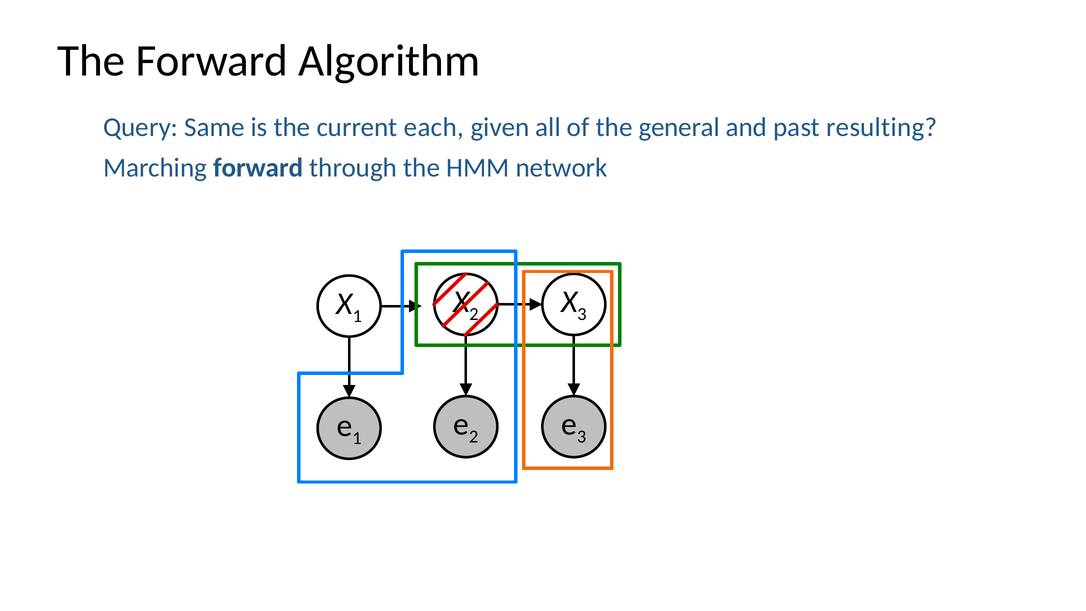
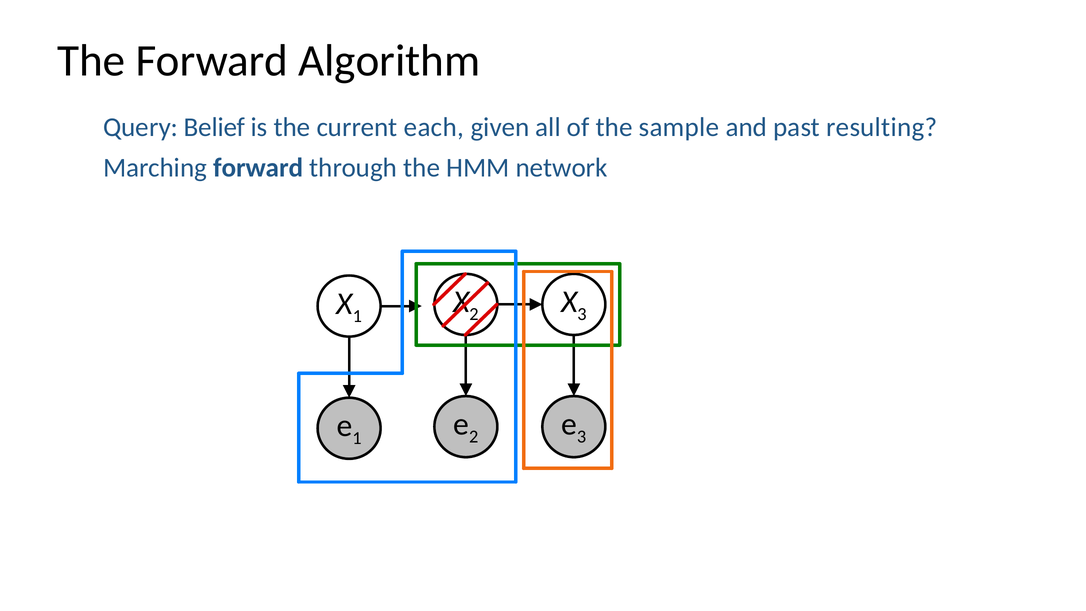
Same: Same -> Belief
general: general -> sample
